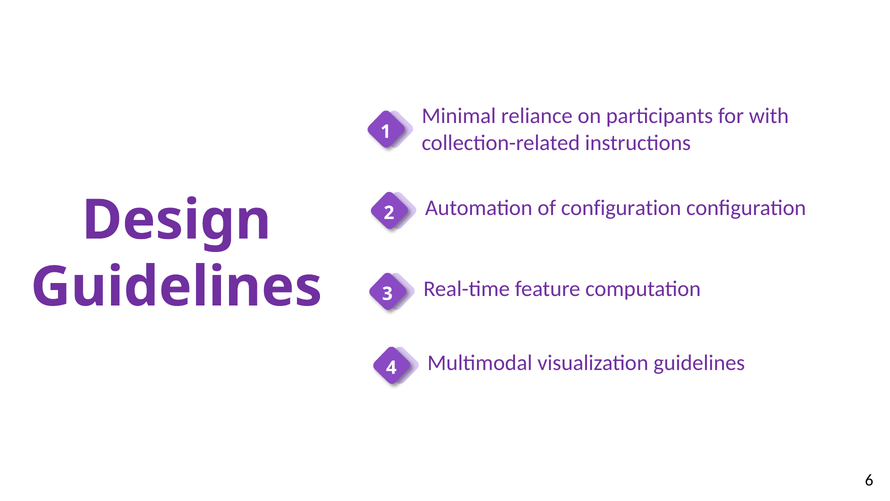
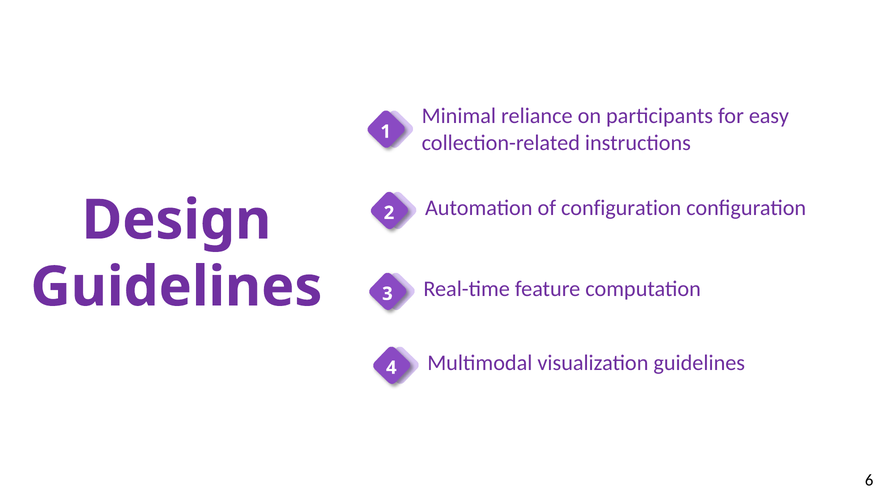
with: with -> easy
